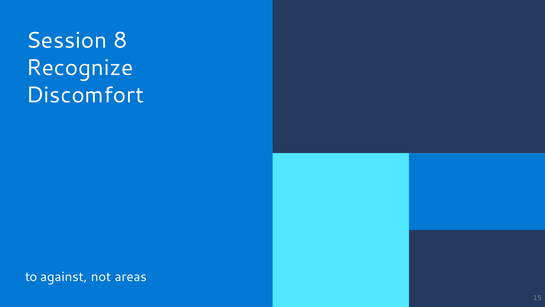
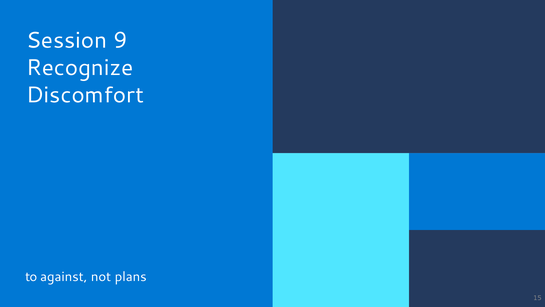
8: 8 -> 9
areas: areas -> plans
